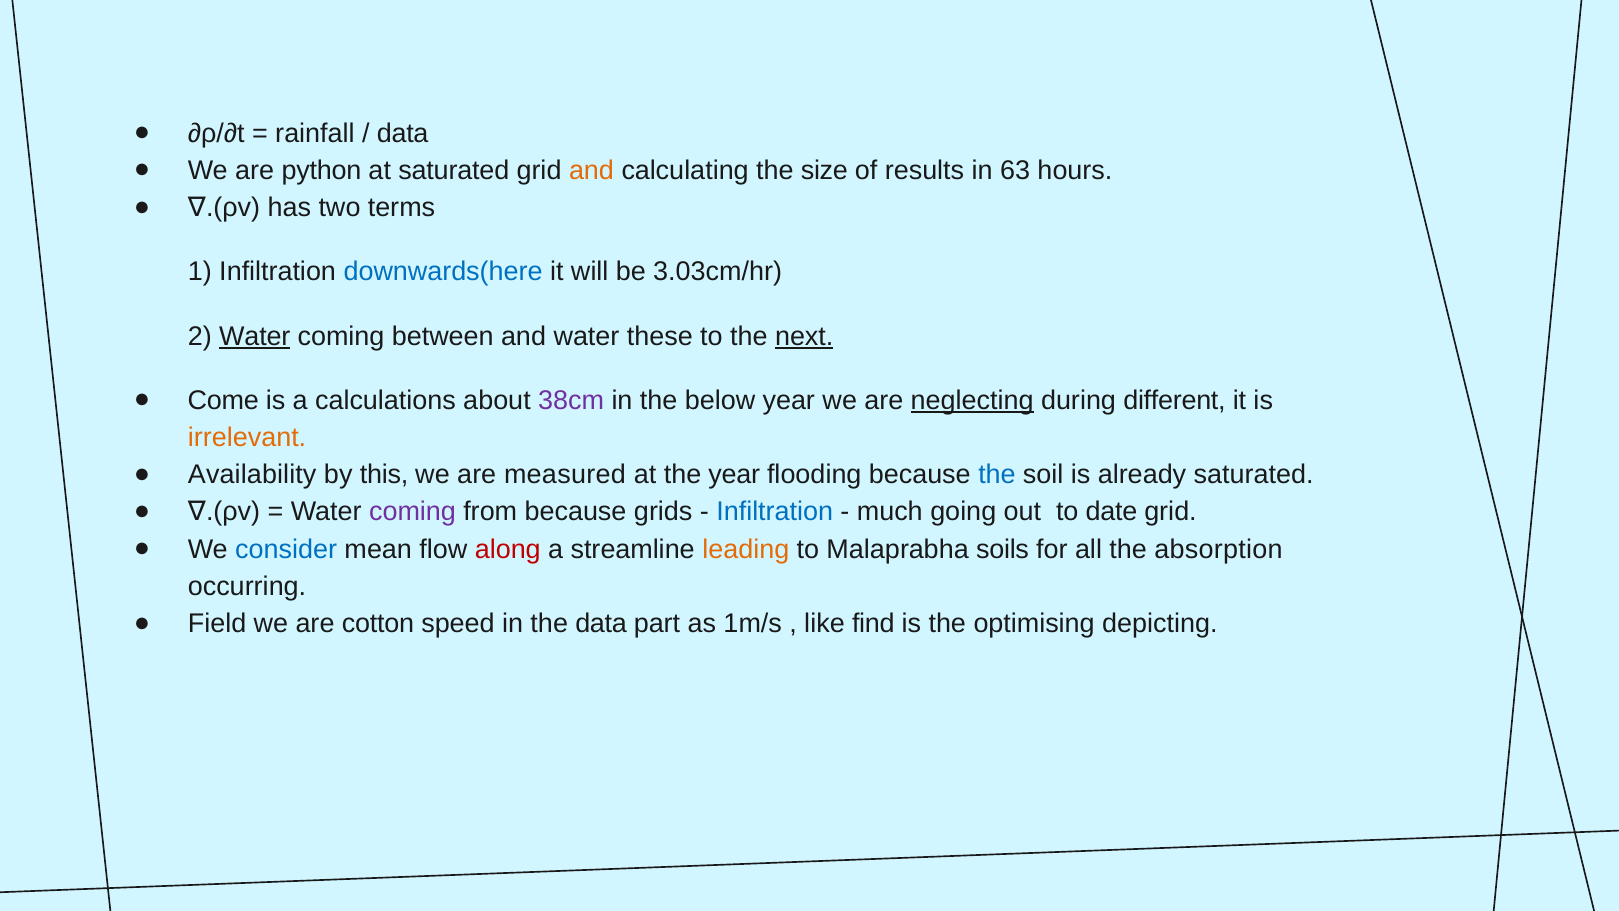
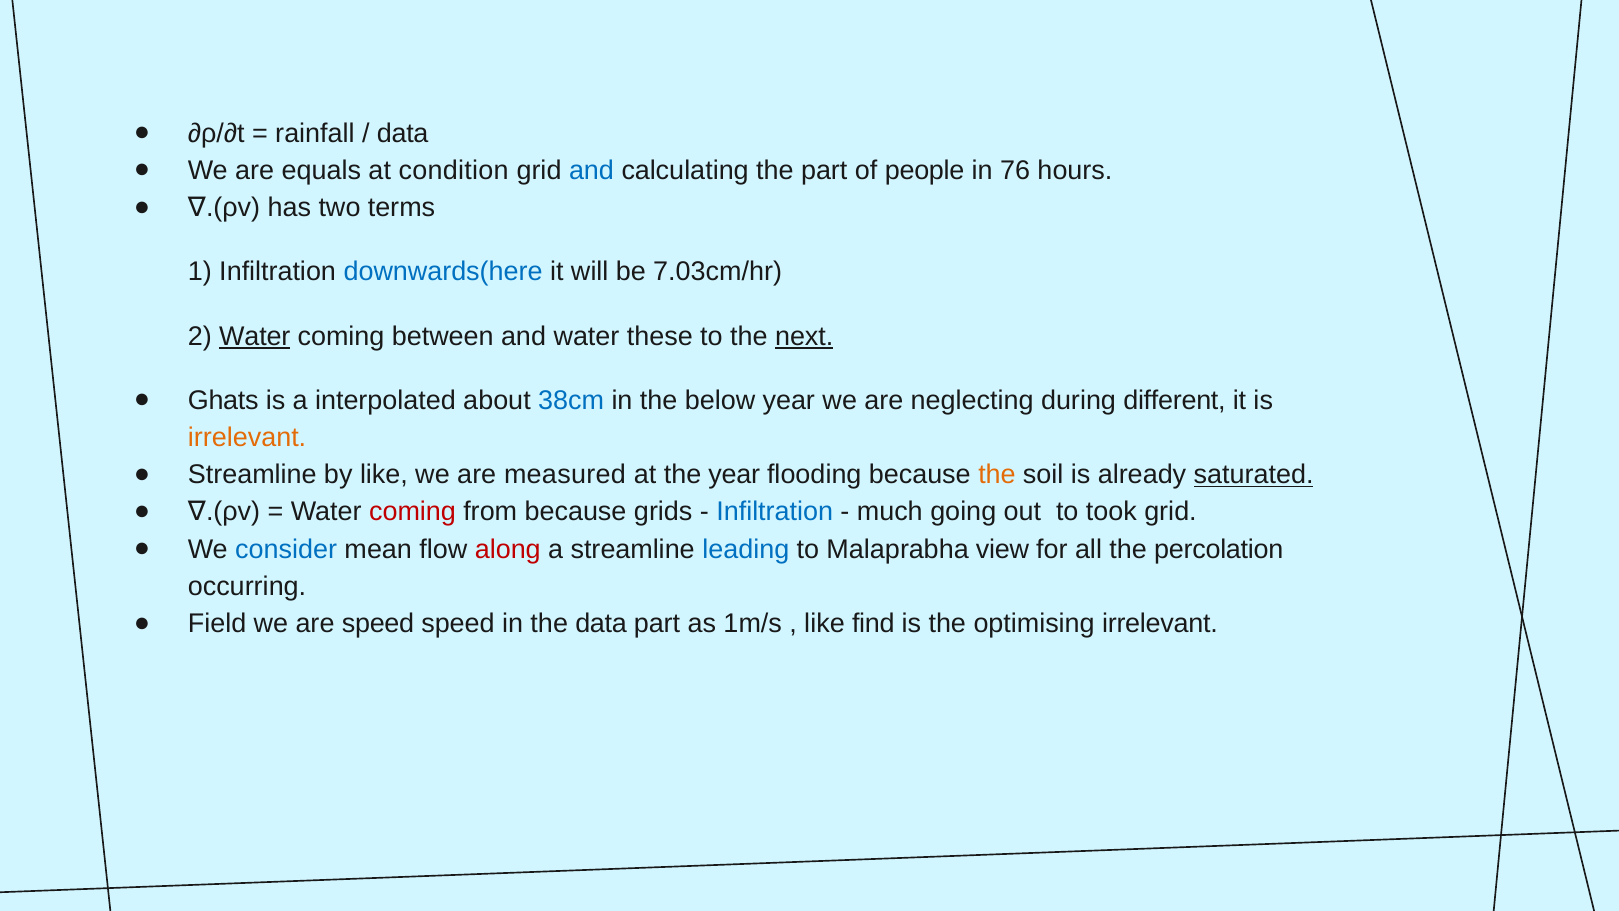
python: python -> equals
at saturated: saturated -> condition
and at (591, 170) colour: orange -> blue
the size: size -> part
results: results -> people
63: 63 -> 76
3.03cm/hr: 3.03cm/hr -> 7.03cm/hr
Come: Come -> Ghats
calculations: calculations -> interpolated
38cm colour: purple -> blue
neglecting underline: present -> none
Availability at (252, 475): Availability -> Streamline
by this: this -> like
the at (997, 475) colour: blue -> orange
saturated at (1254, 475) underline: none -> present
coming at (413, 512) colour: purple -> red
date: date -> took
leading colour: orange -> blue
soils: soils -> view
absorption: absorption -> percolation
are cotton: cotton -> speed
optimising depicting: depicting -> irrelevant
